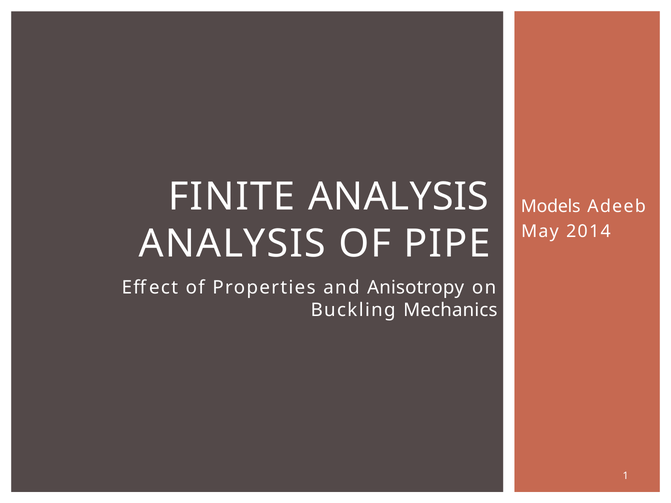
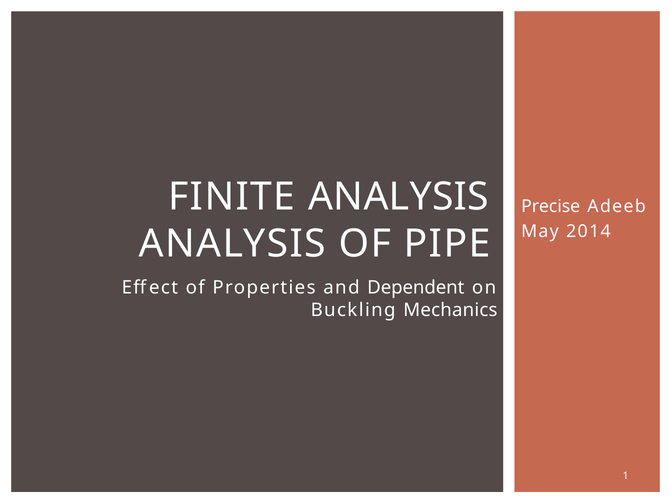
Models: Models -> Precise
Anisotropy: Anisotropy -> Dependent
